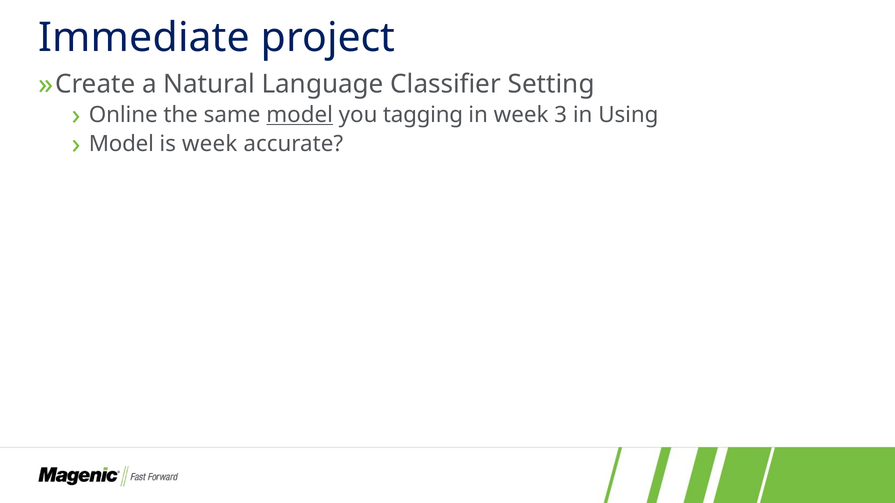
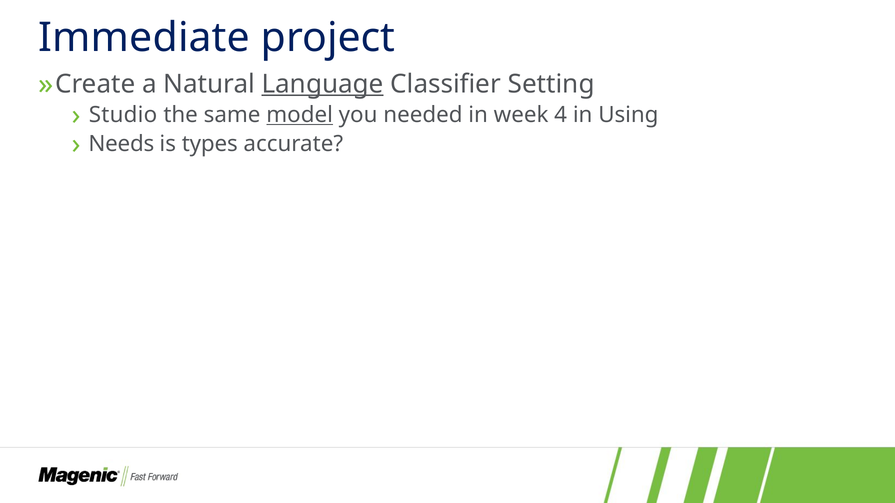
Language underline: none -> present
Online: Online -> Studio
tagging: tagging -> needed
3: 3 -> 4
Model at (121, 144): Model -> Needs
is week: week -> types
